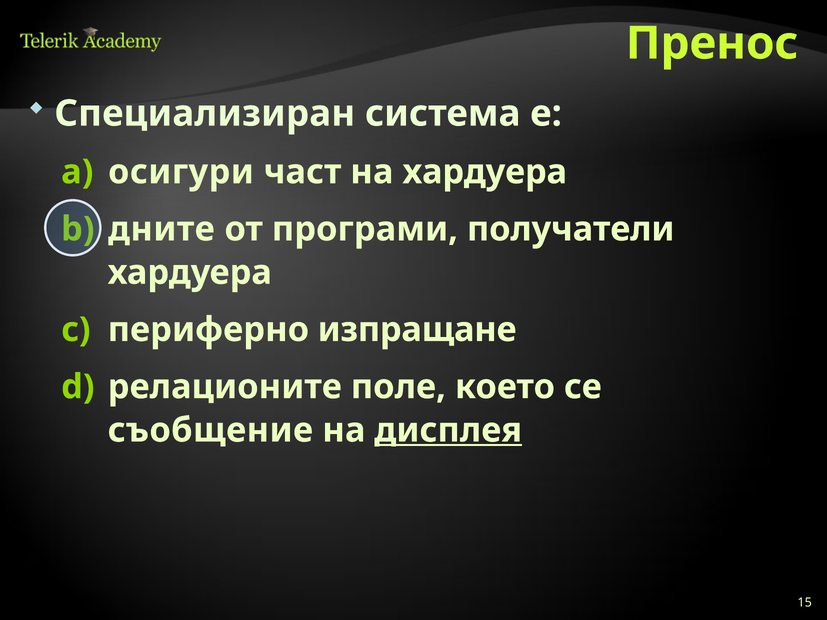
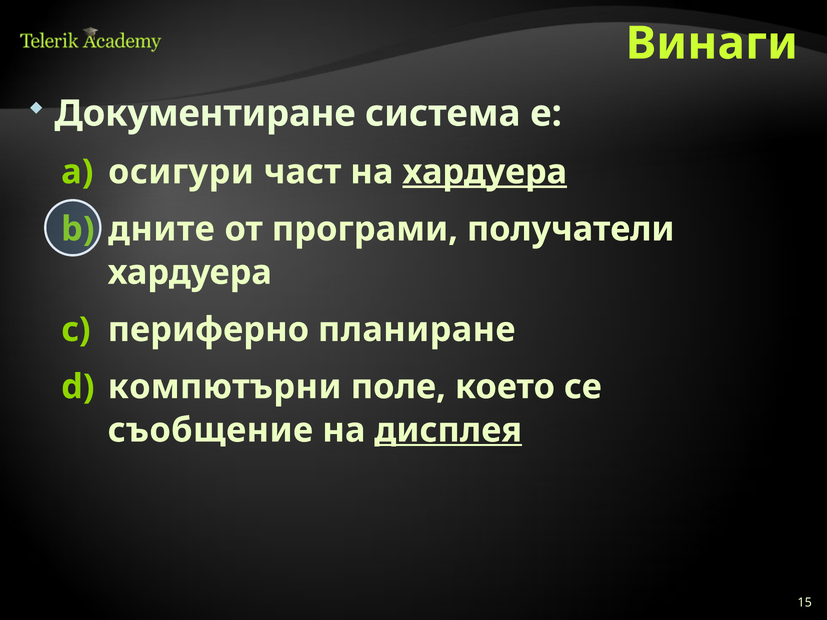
Пренос: Пренос -> Винаги
Специализиран: Специализиран -> Документиране
хардуера at (485, 172) underline: none -> present
изпращане: изпращане -> планиране
релационите: релационите -> компютърни
